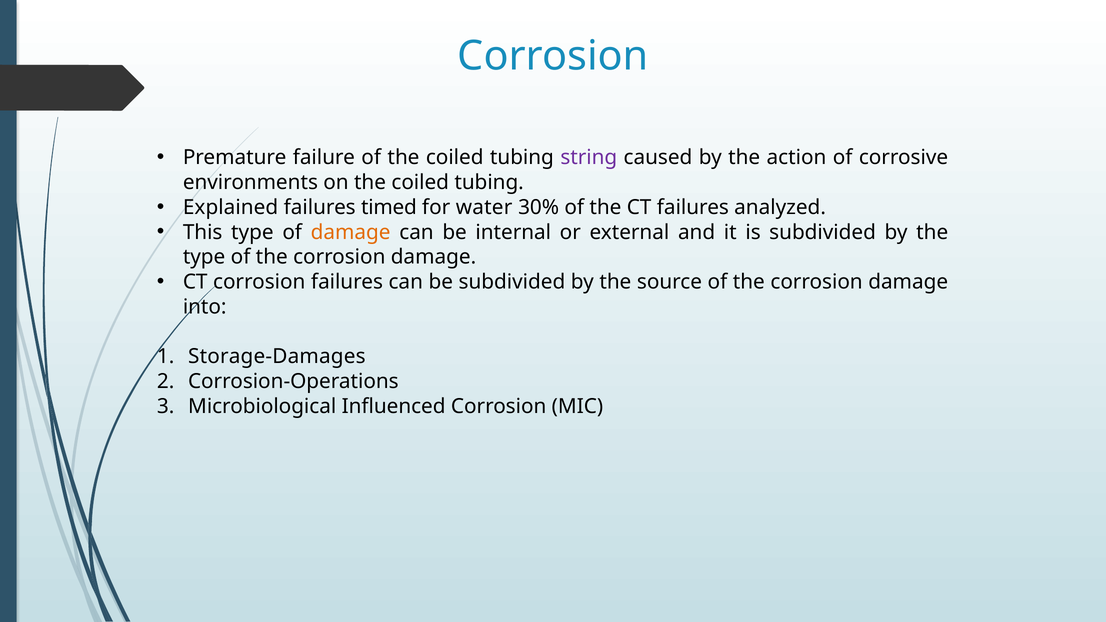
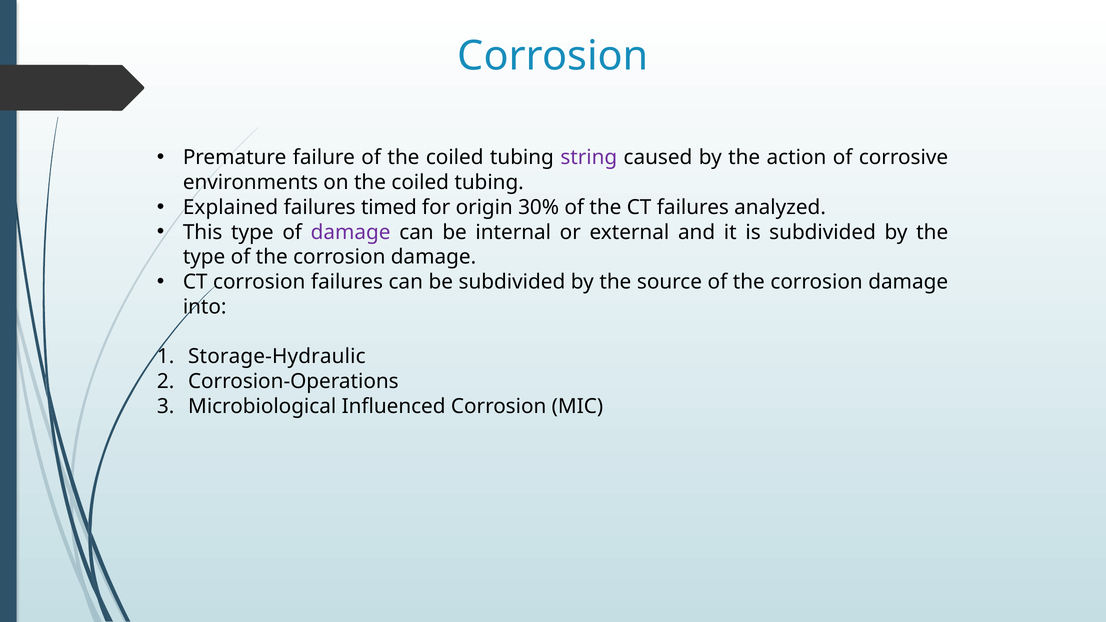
water: water -> origin
damage at (351, 232) colour: orange -> purple
Storage-Damages: Storage-Damages -> Storage-Hydraulic
